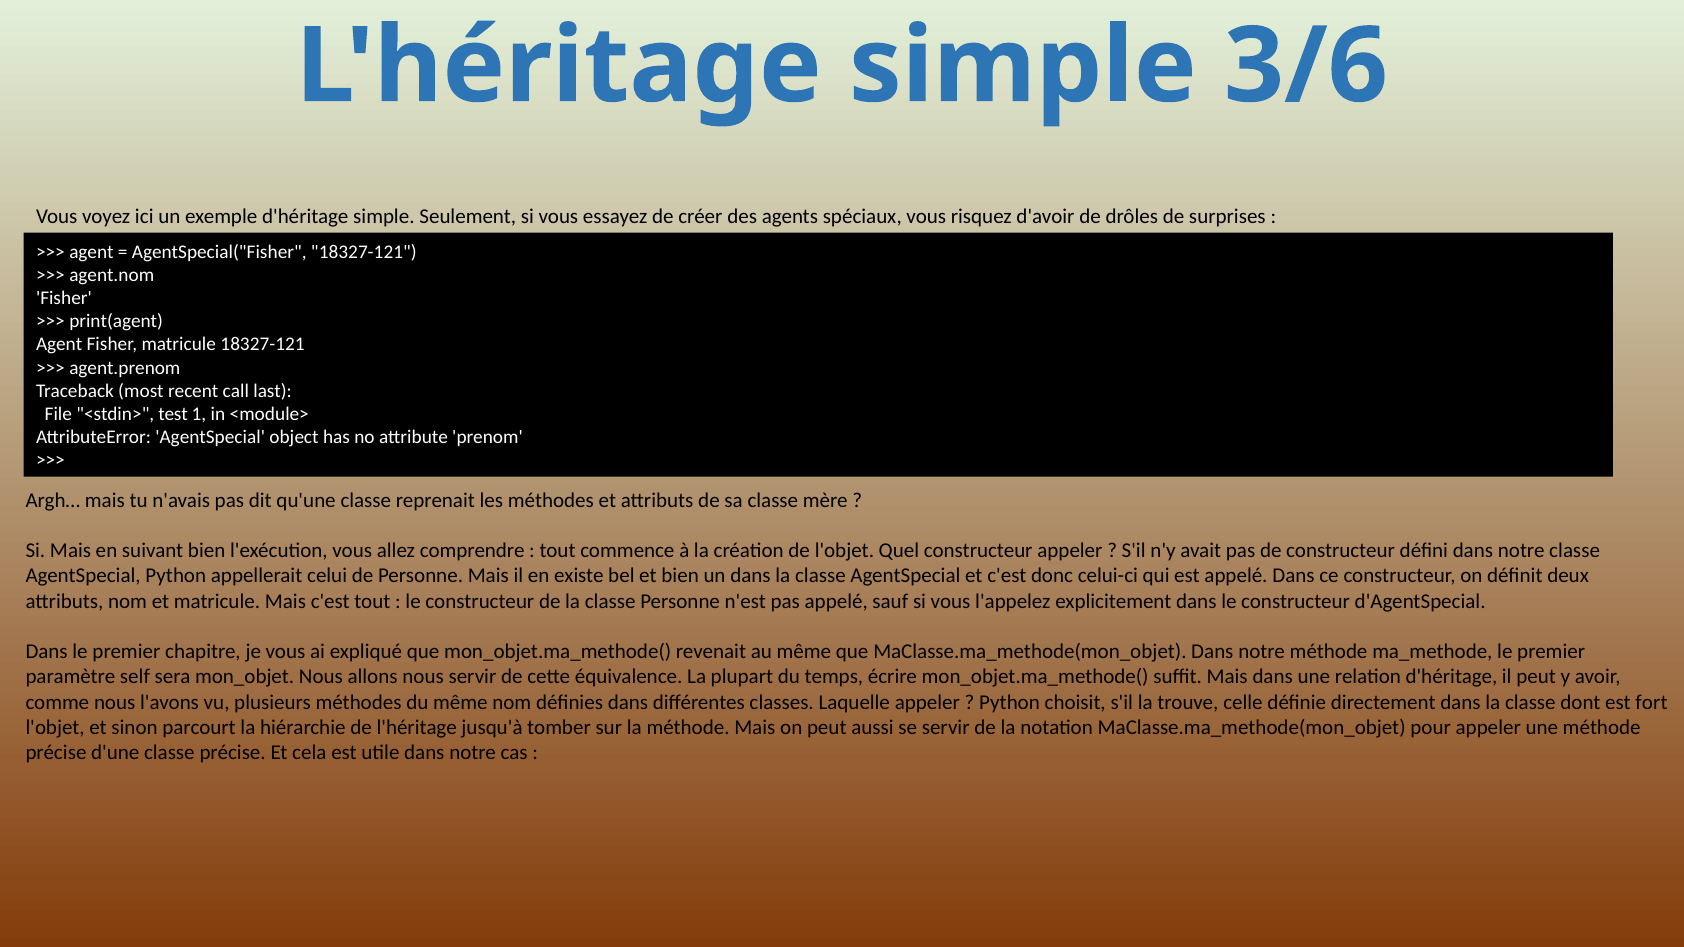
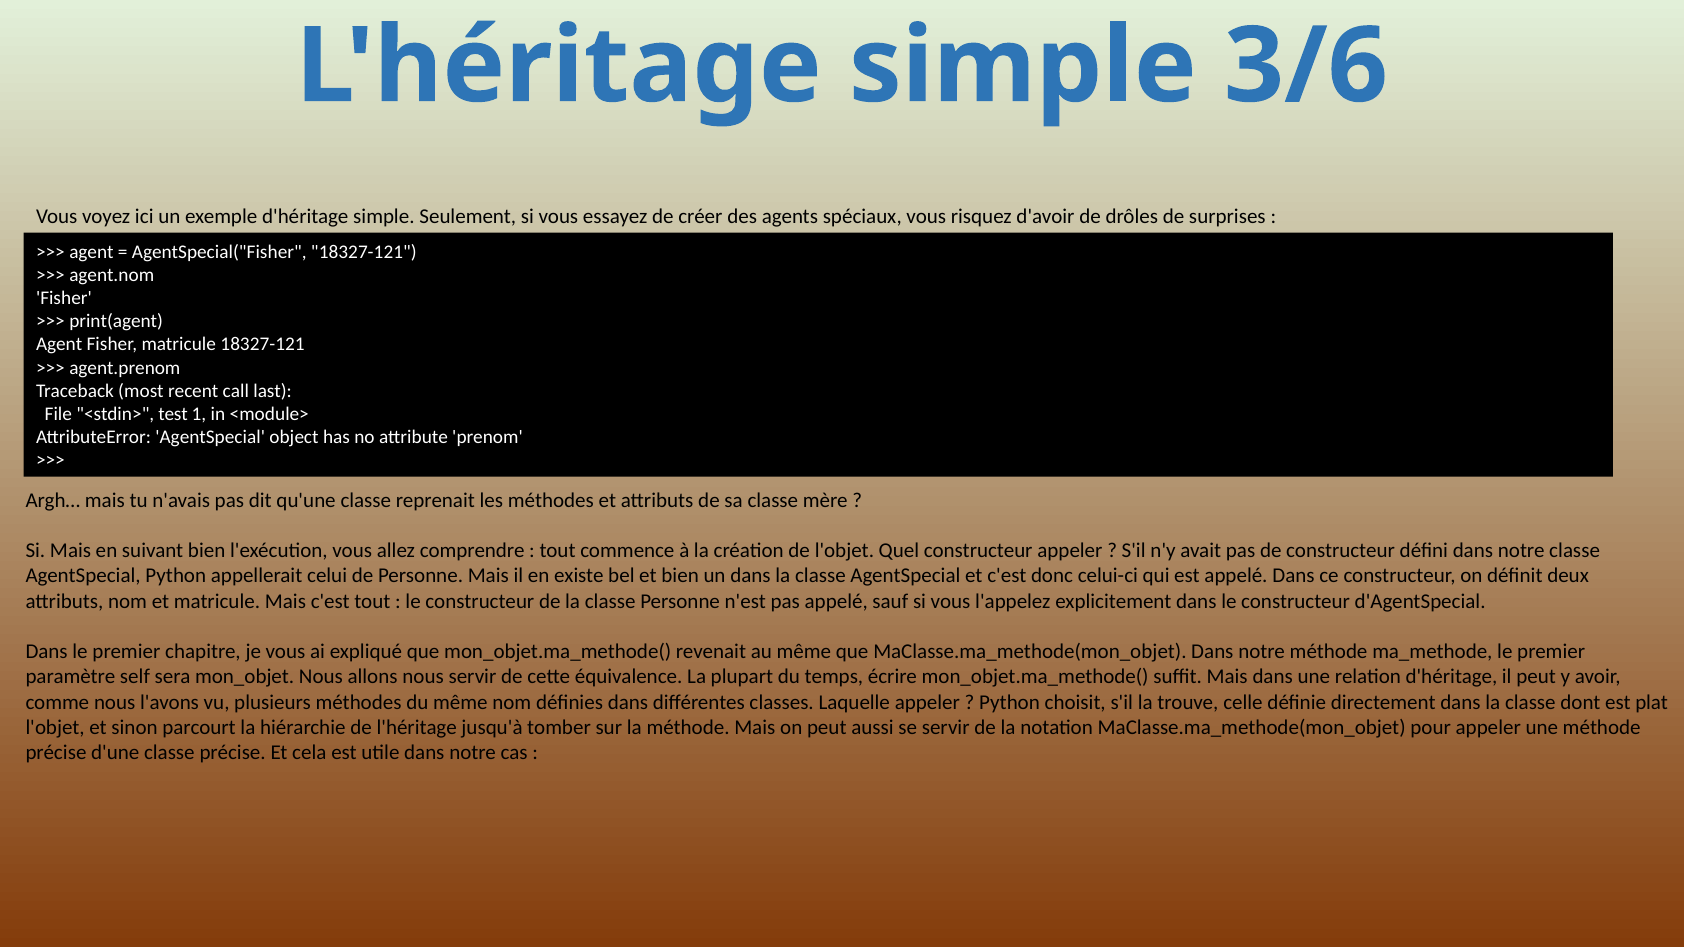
fort: fort -> plat
